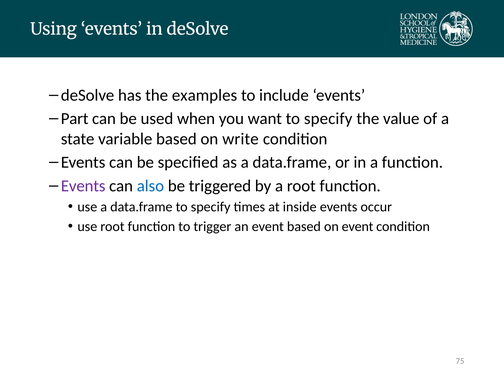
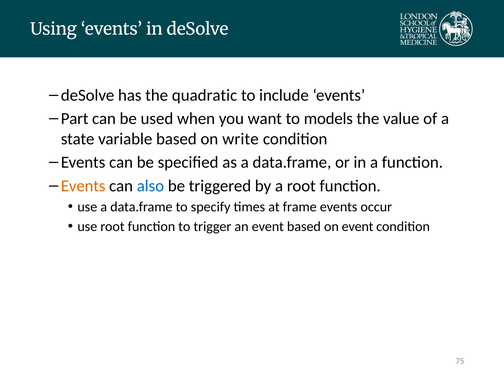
examples: examples -> quadratic
want to specify: specify -> models
Events at (83, 186) colour: purple -> orange
inside: inside -> frame
